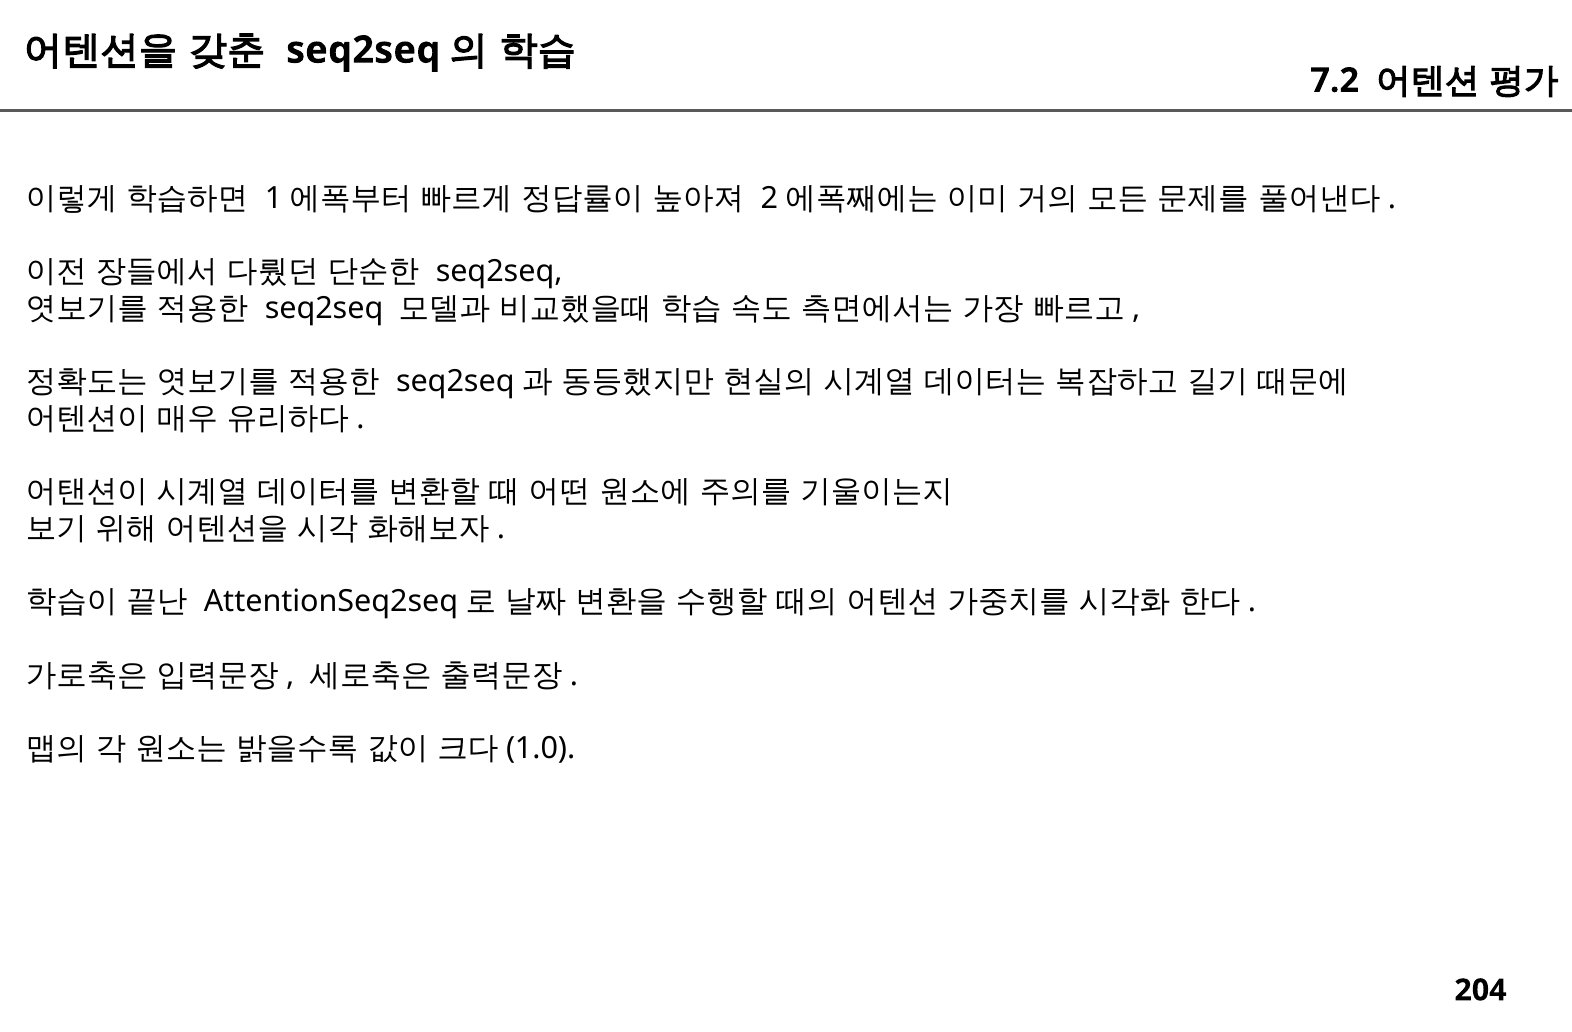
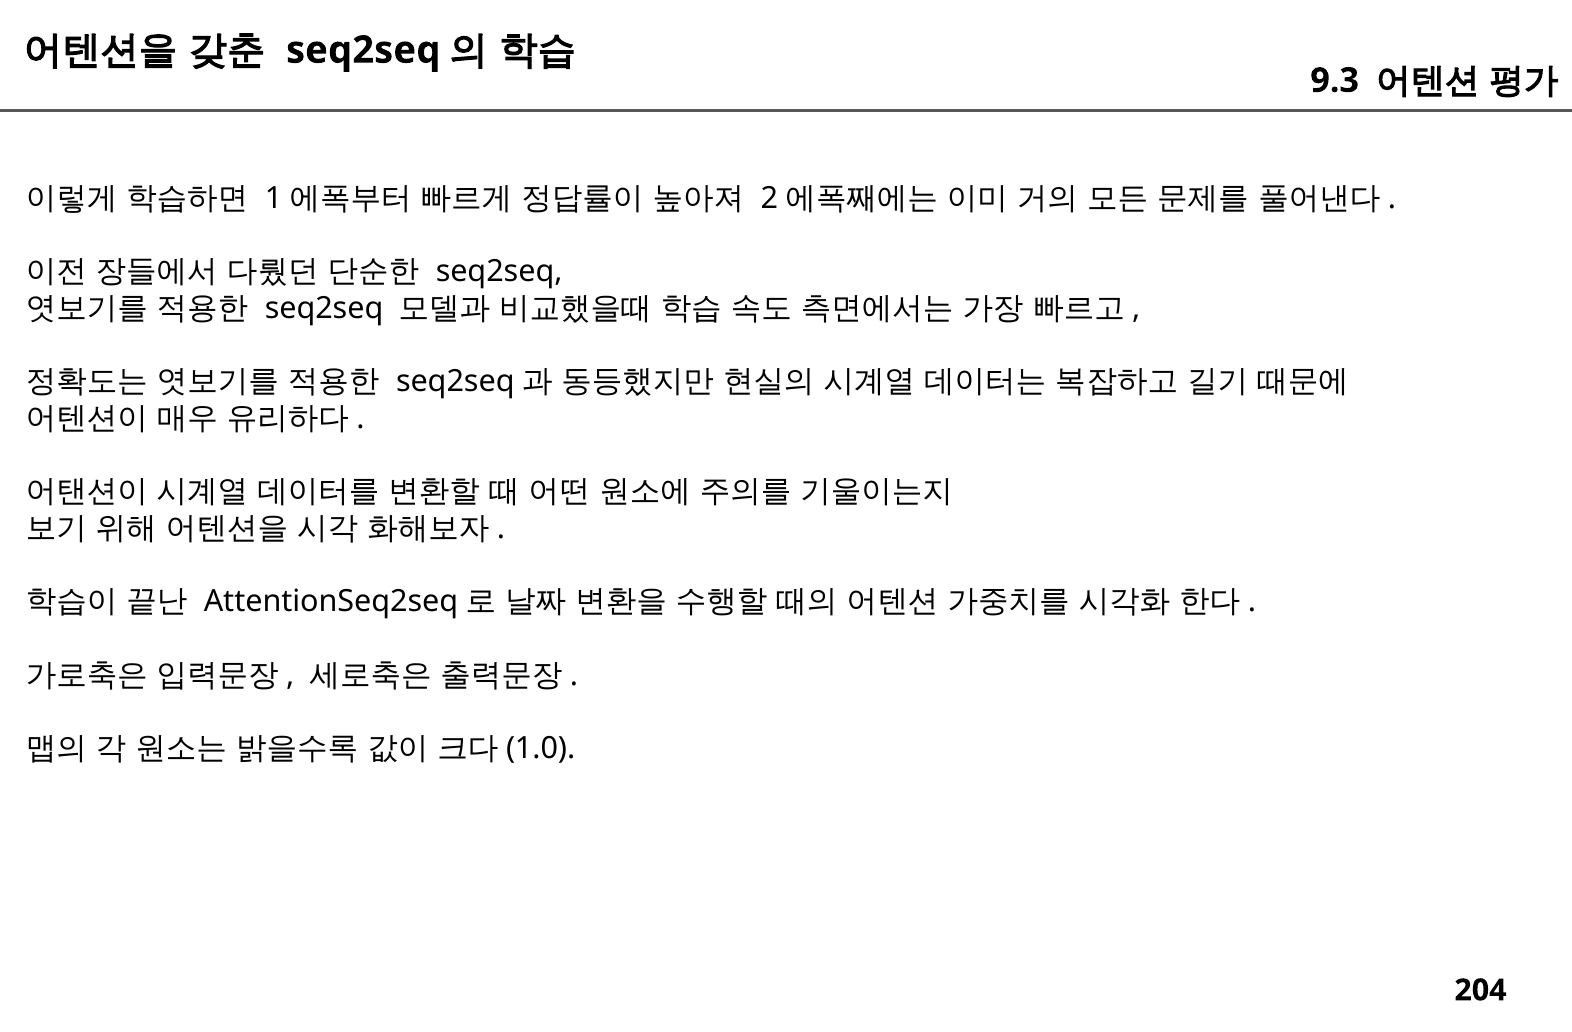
7.2: 7.2 -> 9.3
